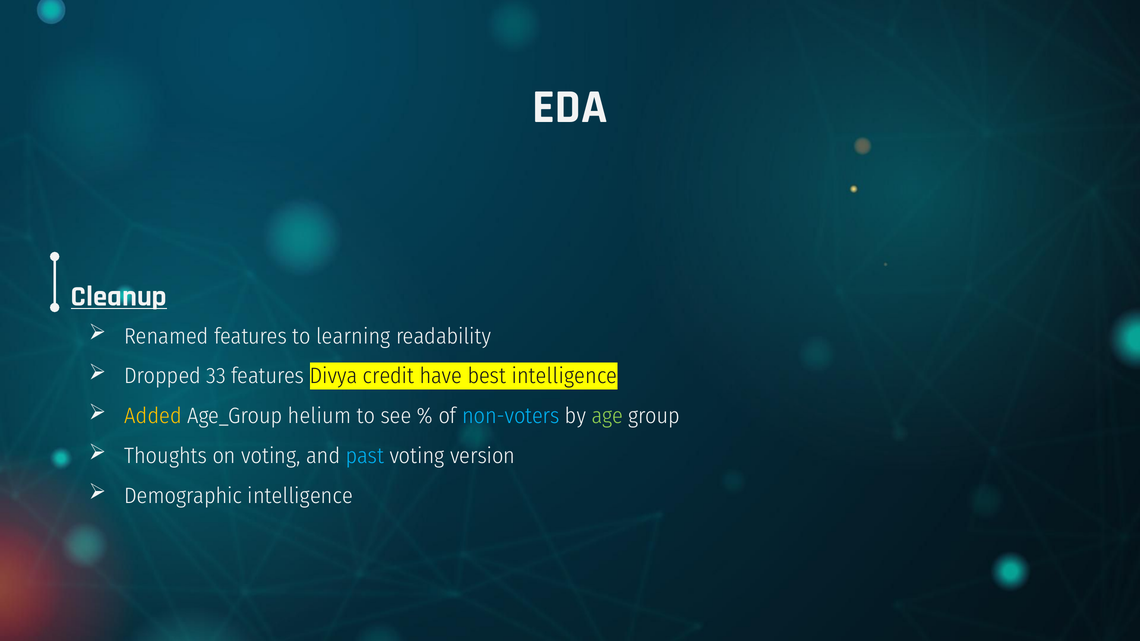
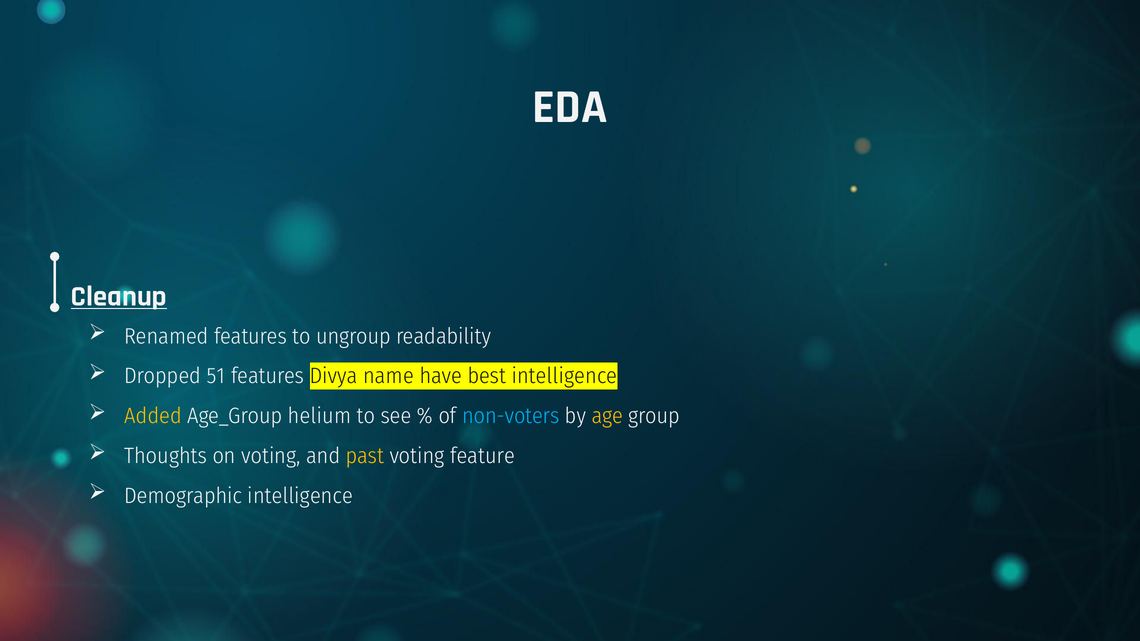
learning: learning -> ungroup
33: 33 -> 51
credit: credit -> name
age colour: light green -> yellow
past colour: light blue -> yellow
version: version -> feature
